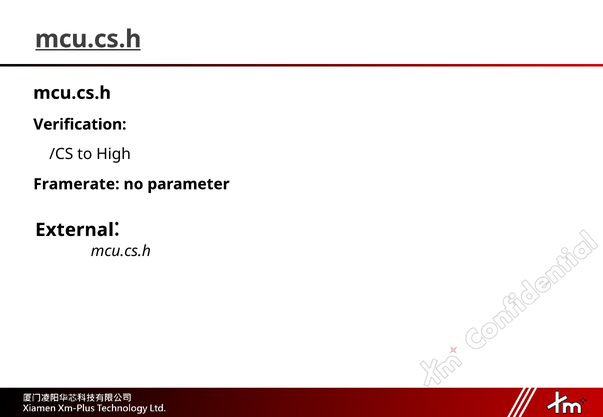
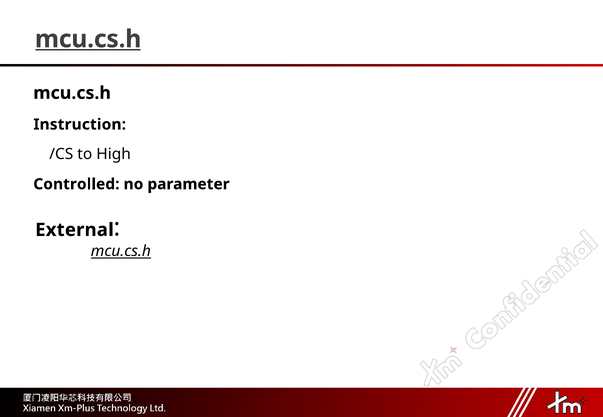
Verification: Verification -> Instruction
Framerate: Framerate -> Controlled
mcu.cs.h at (121, 252) underline: none -> present
